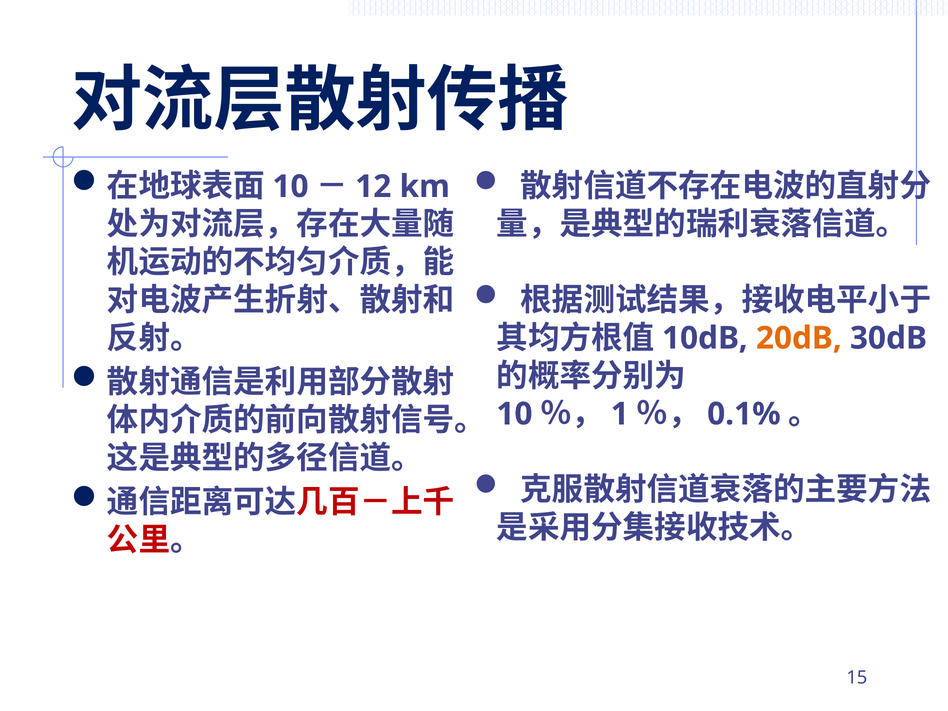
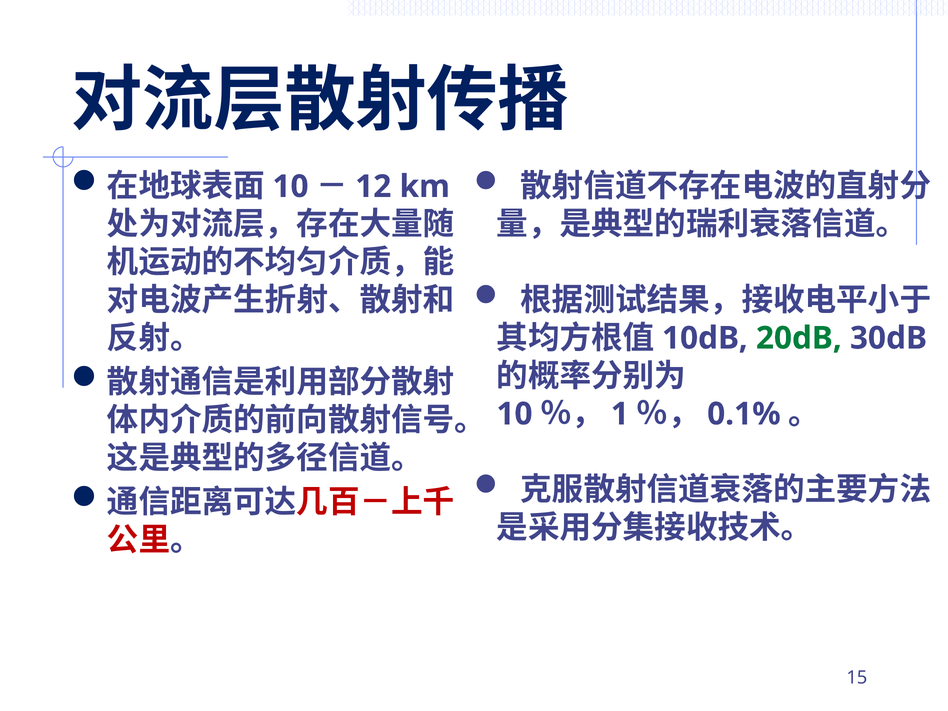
20dB colour: orange -> green
